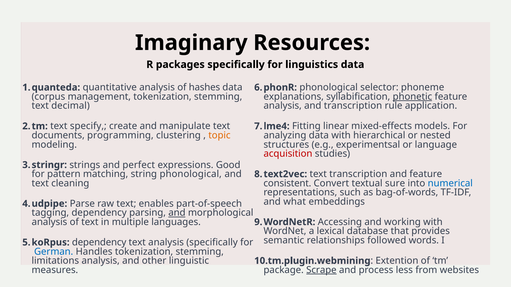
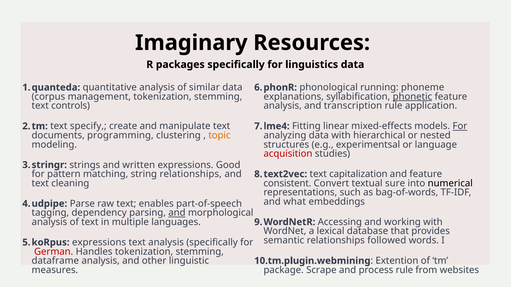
hashes: hashes -> similar
selector: selector -> running
decimal: decimal -> controls
For at (460, 126) underline: none -> present
perfect: perfect -> written
string phonological: phonological -> relationships
text transcription: transcription -> capitalization
numerical colour: blue -> black
dependency at (99, 243): dependency -> expressions
German colour: blue -> red
limitations: limitations -> dataframe
Scrape underline: present -> none
process less: less -> rule
